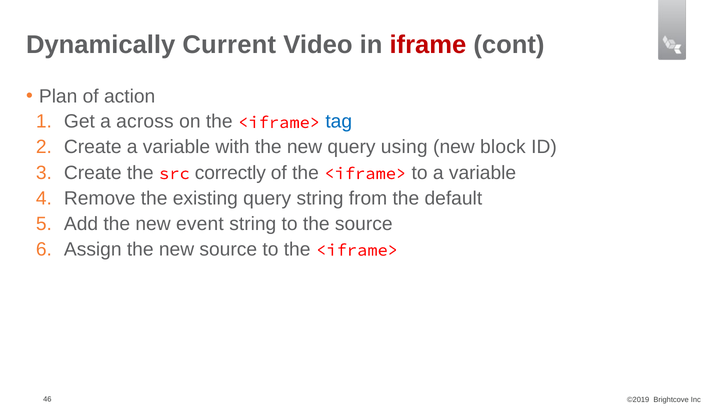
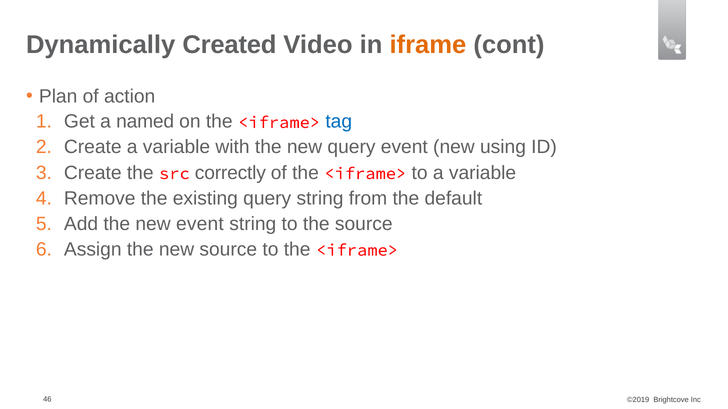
Current: Current -> Created
iframe colour: red -> orange
across: across -> named
query using: using -> event
block: block -> using
